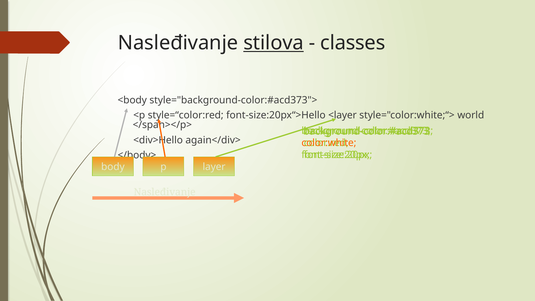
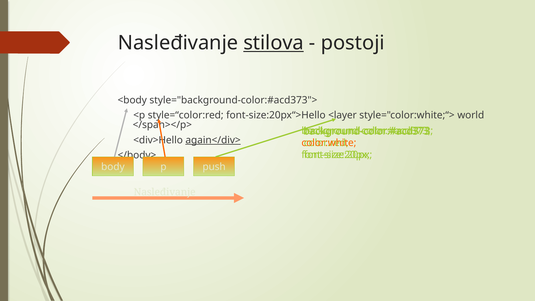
classes: classes -> postoji
again</div> underline: none -> present
layer: layer -> push
